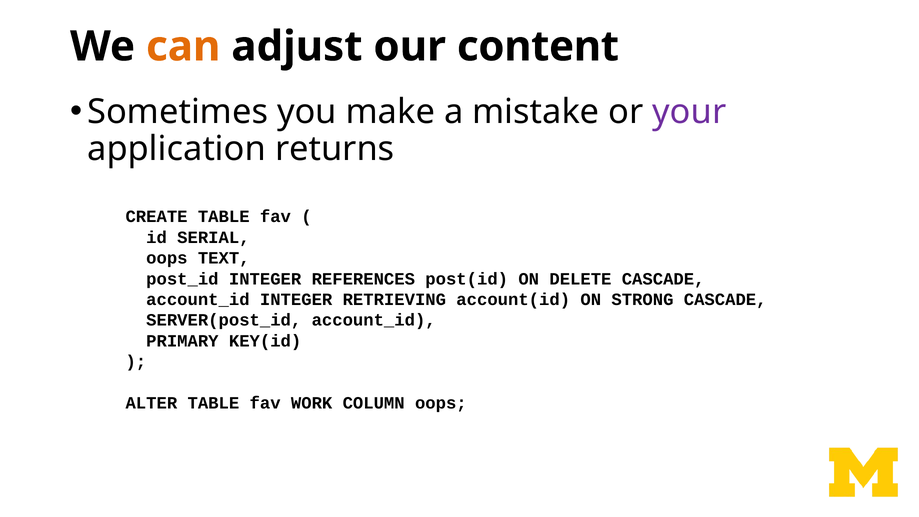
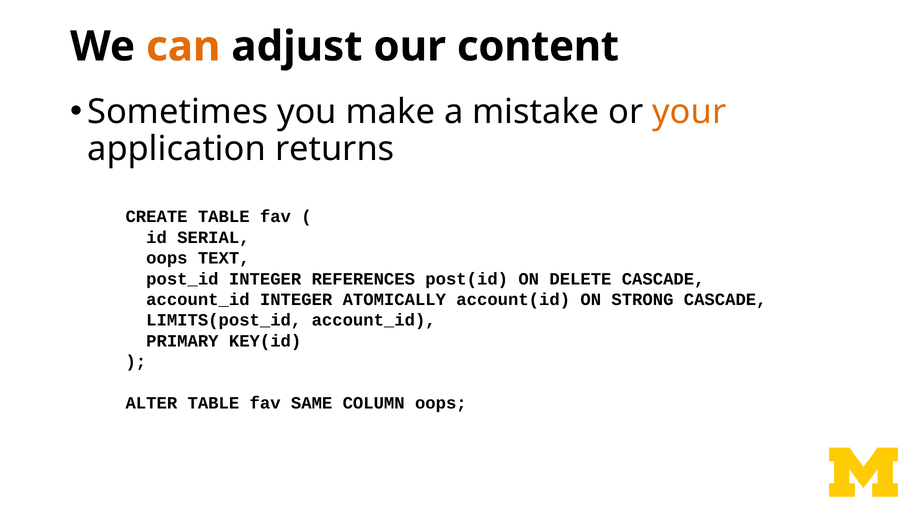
your colour: purple -> orange
RETRIEVING: RETRIEVING -> ATOMICALLY
SERVER(post_id: SERVER(post_id -> LIMITS(post_id
WORK: WORK -> SAME
